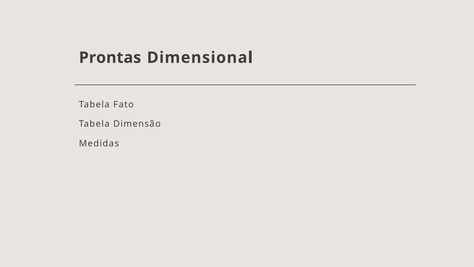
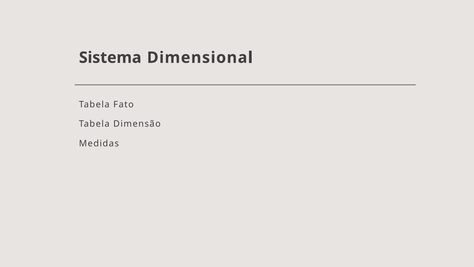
Prontas: Prontas -> Sistema
